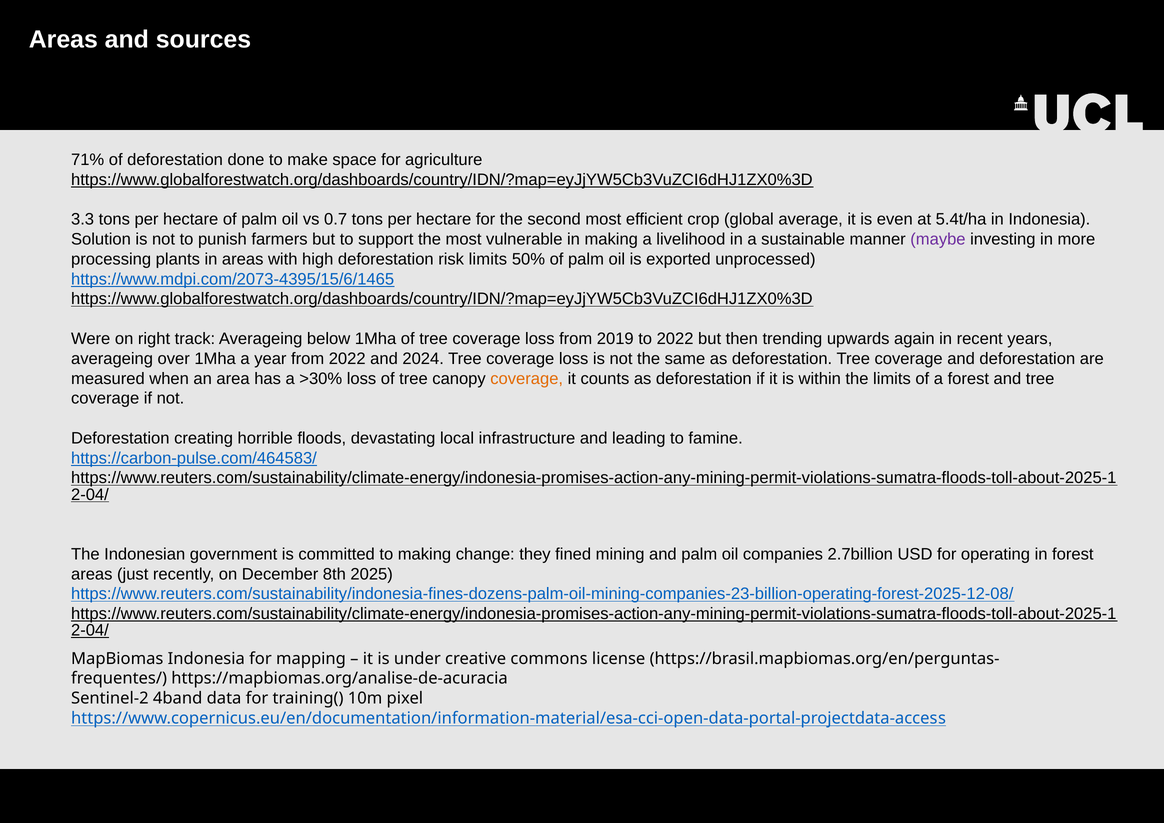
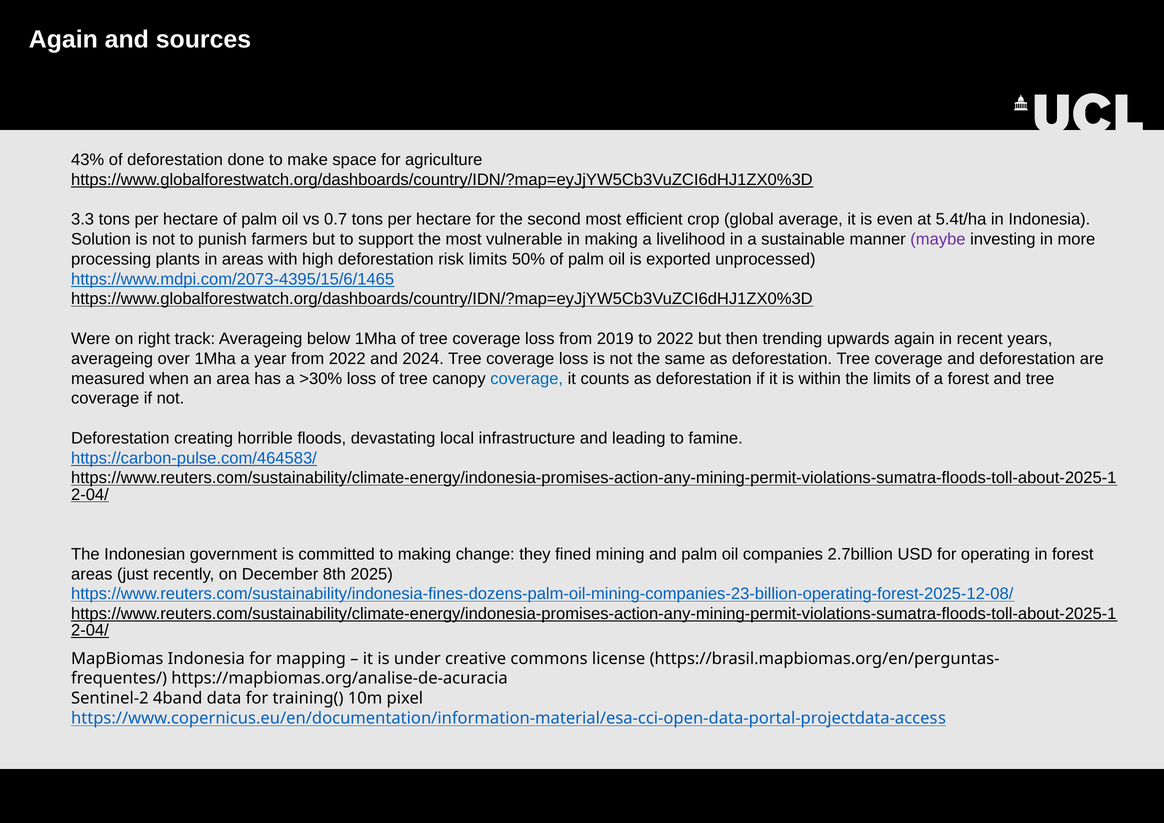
Areas at (63, 40): Areas -> Again
71%: 71% -> 43%
coverage at (527, 379) colour: orange -> blue
